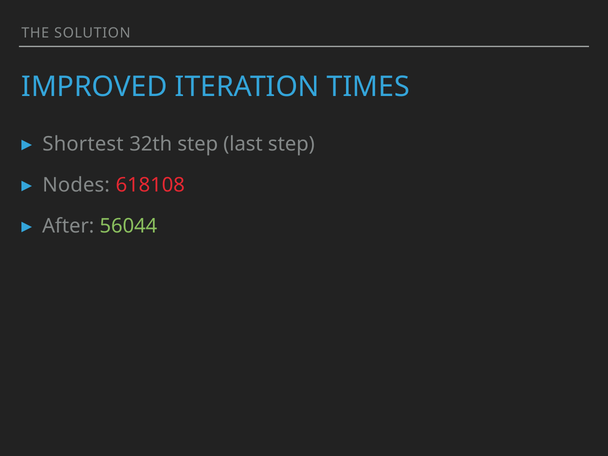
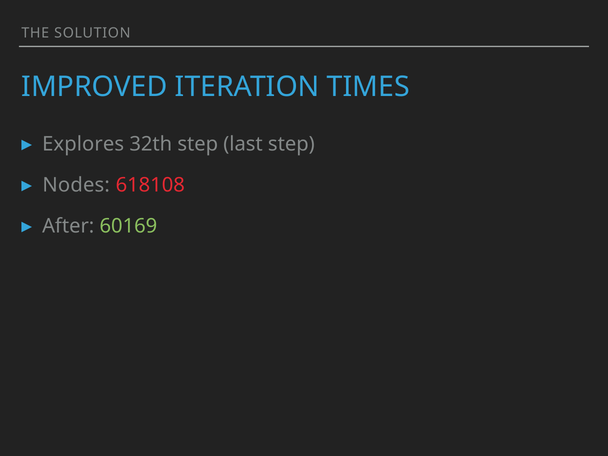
Shortest: Shortest -> Explores
56044: 56044 -> 60169
